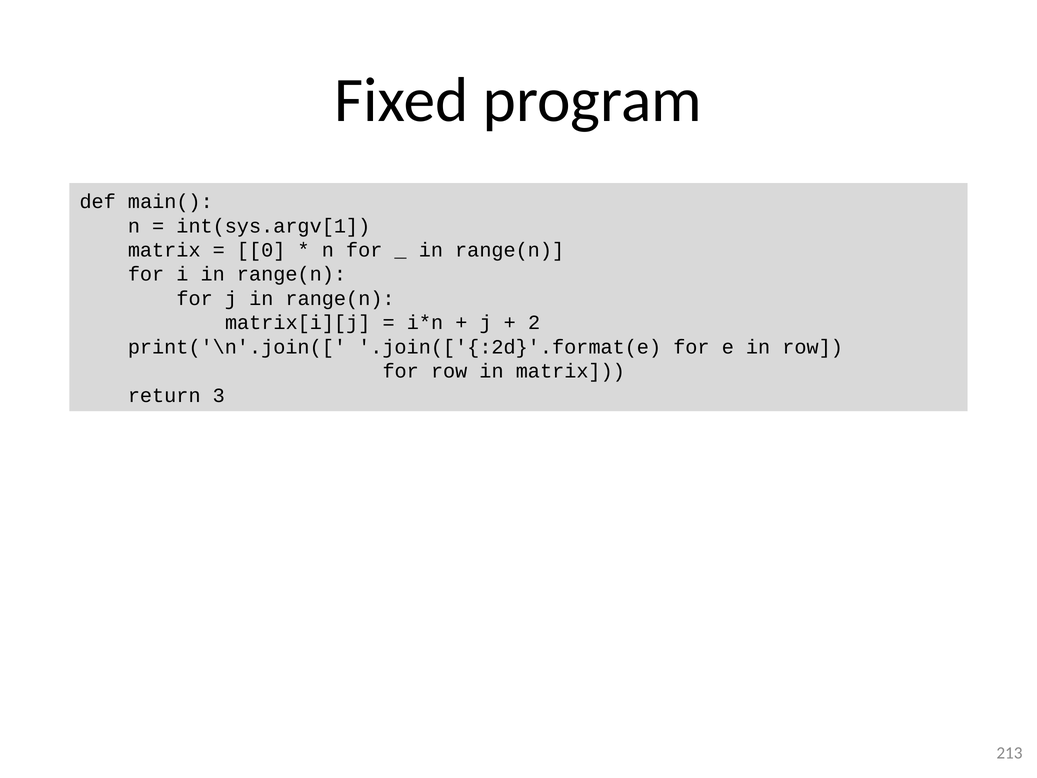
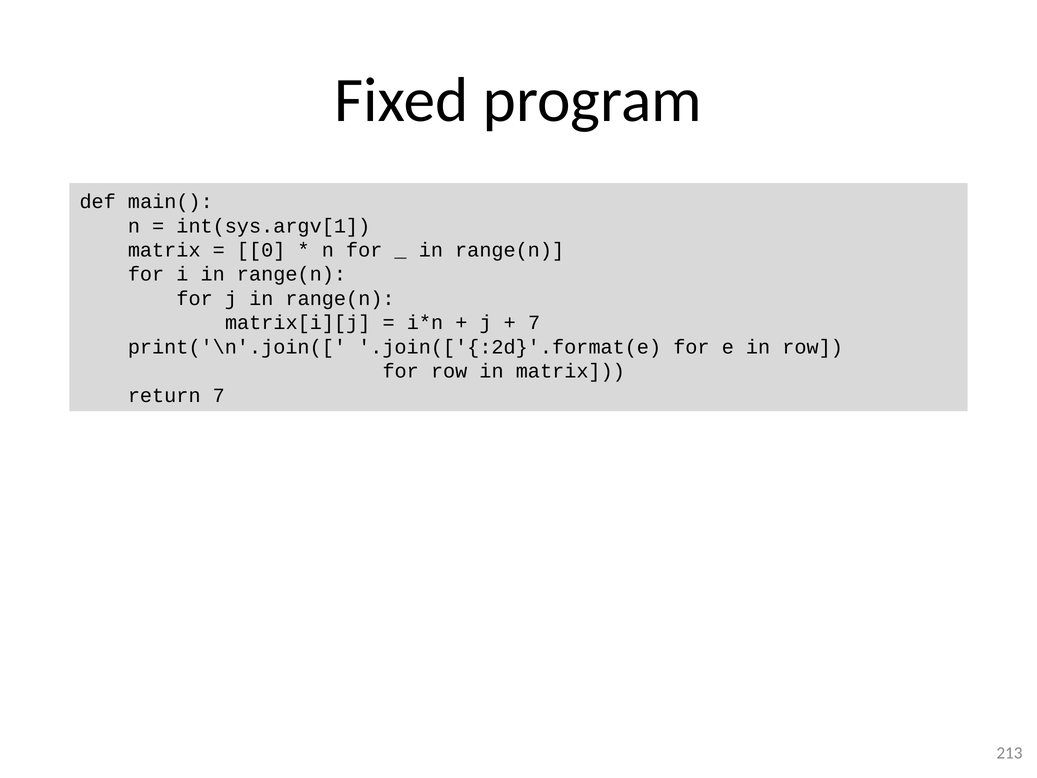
2 at (534, 323): 2 -> 7
return 3: 3 -> 7
